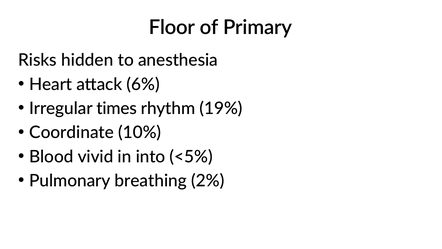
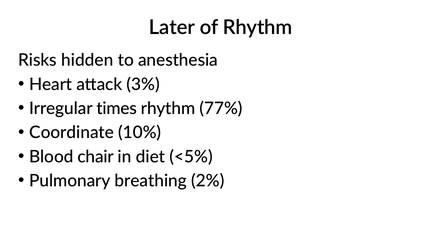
Floor: Floor -> Later
of Primary: Primary -> Rhythm
6%: 6% -> 3%
19%: 19% -> 77%
vivid: vivid -> chair
into: into -> diet
